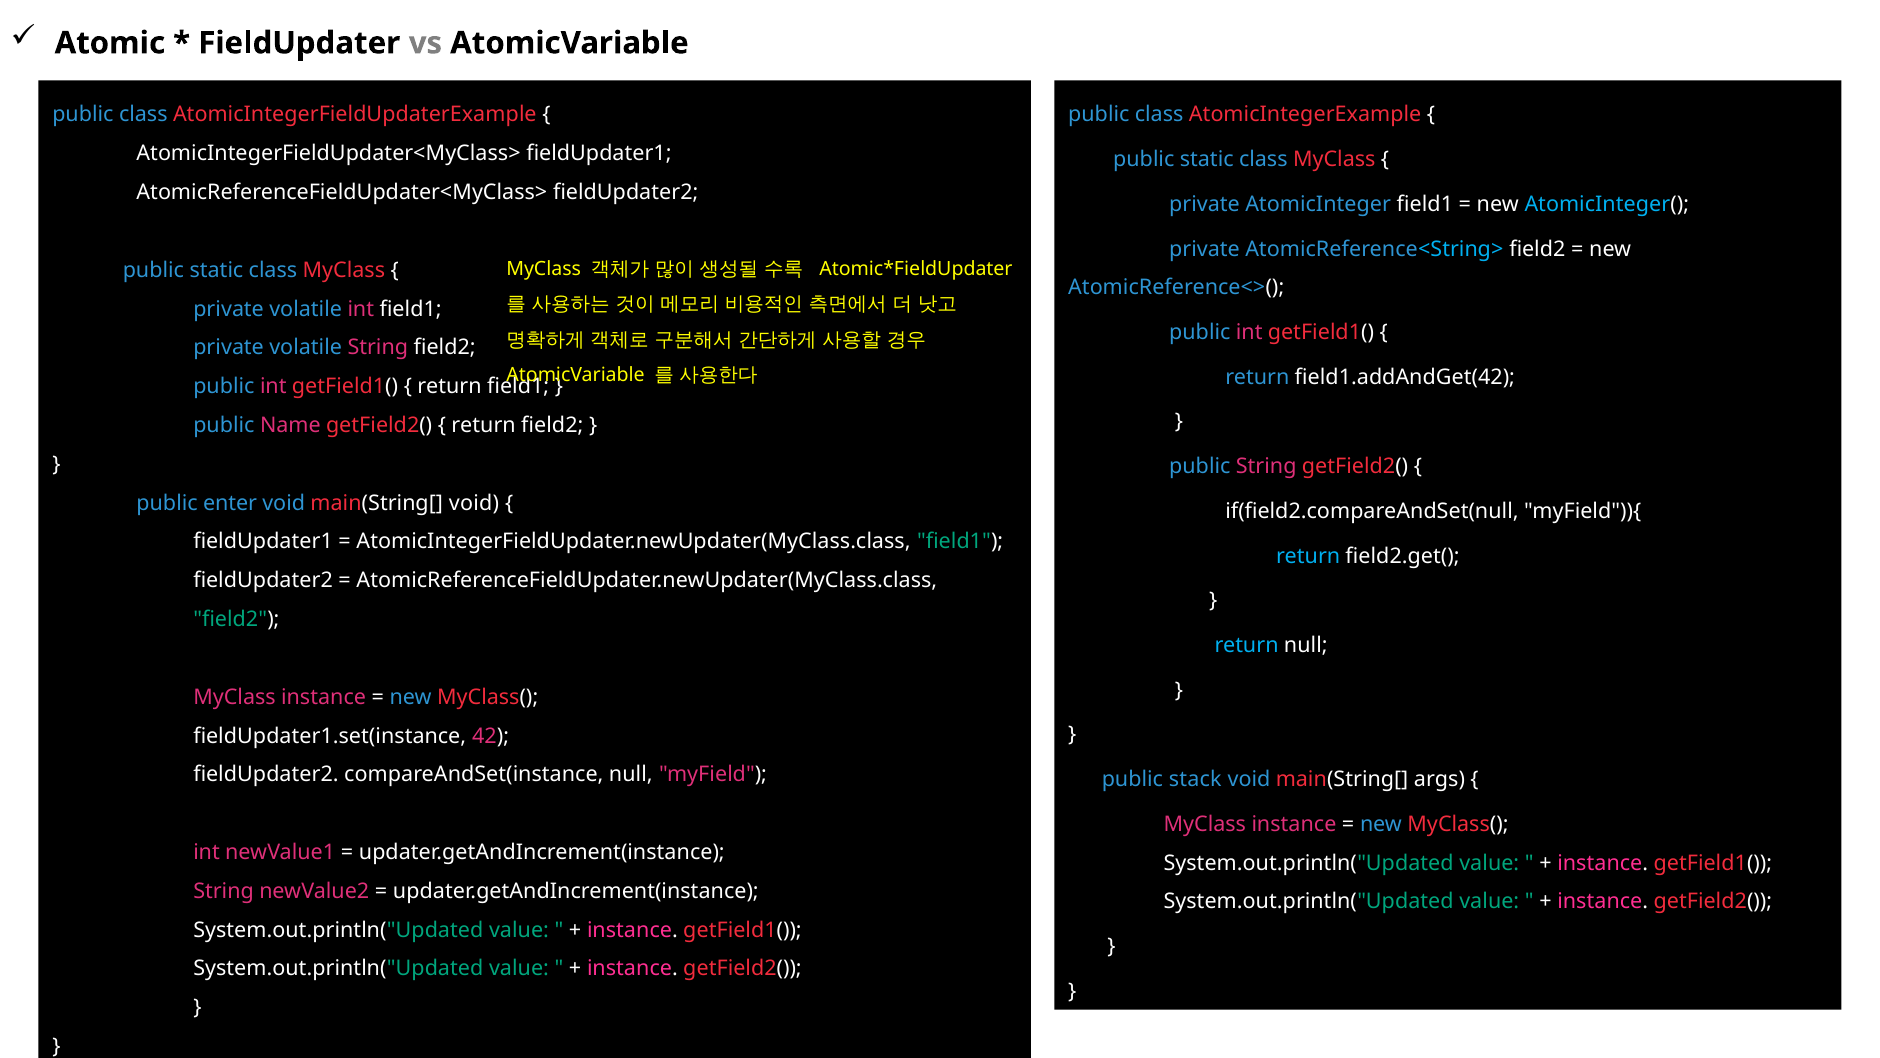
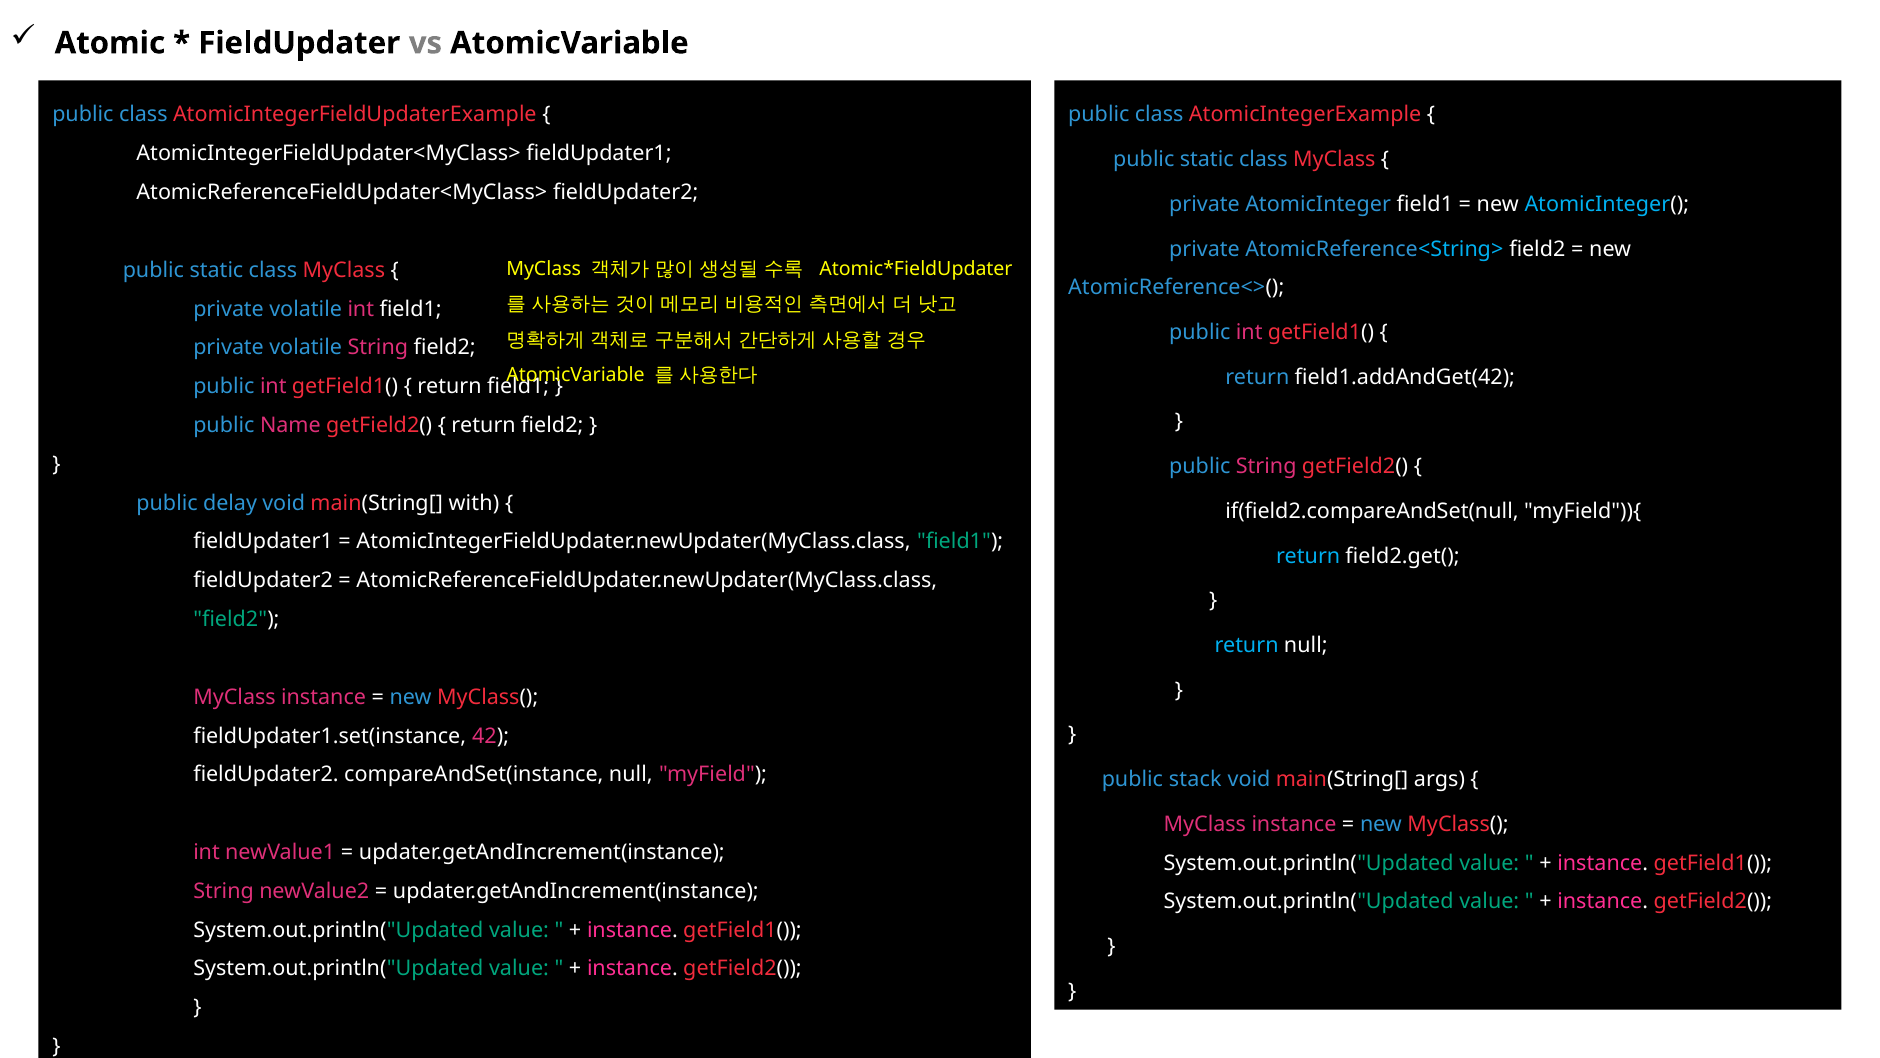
enter: enter -> delay
main(String[ void: void -> with
